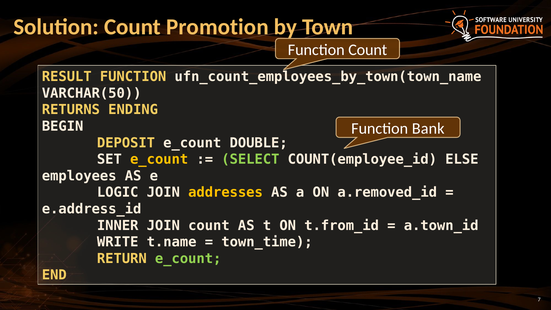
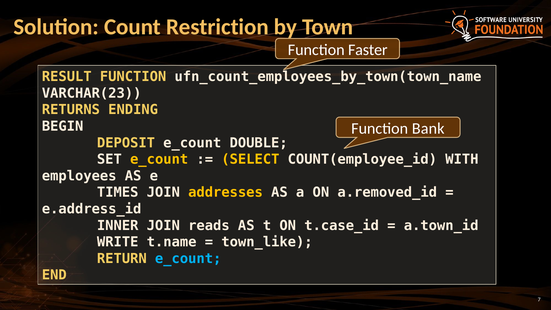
Promotion: Promotion -> Restriction
Function Count: Count -> Faster
VARCHAR(50: VARCHAR(50 -> VARCHAR(23
SELECT colour: light green -> yellow
ELSE: ELSE -> WITH
LOGIC: LOGIC -> TIMES
JOIN count: count -> reads
t.from_id: t.from_id -> t.case_id
town_time: town_time -> town_like
e_count at (188, 259) colour: light green -> light blue
